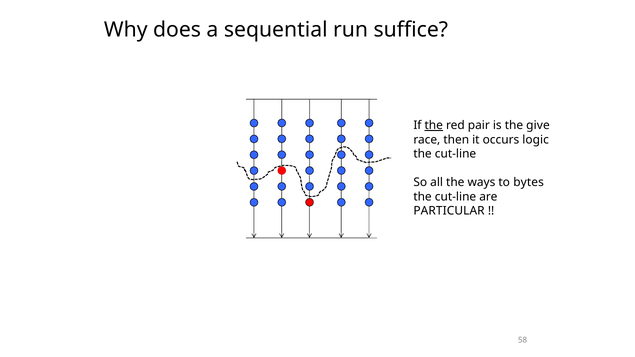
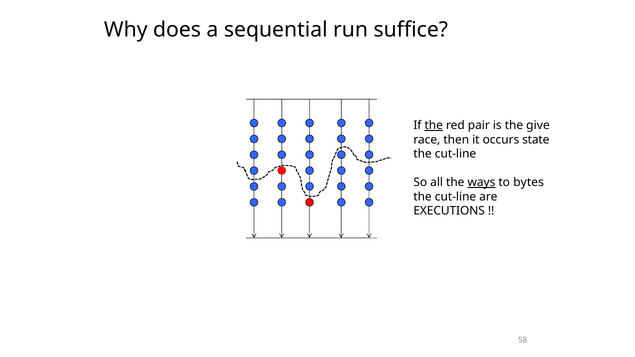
logic: logic -> state
ways underline: none -> present
PARTICULAR: PARTICULAR -> EXECUTIONS
